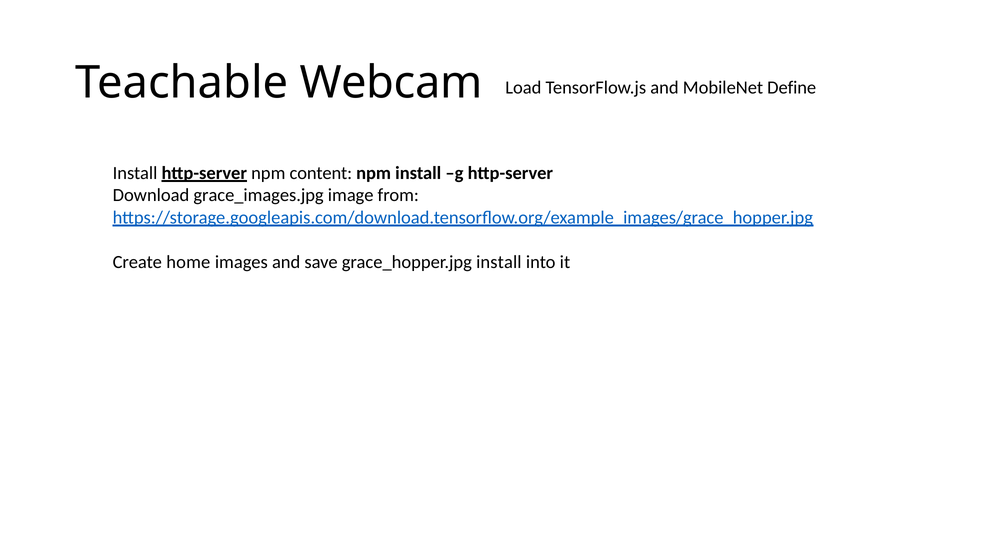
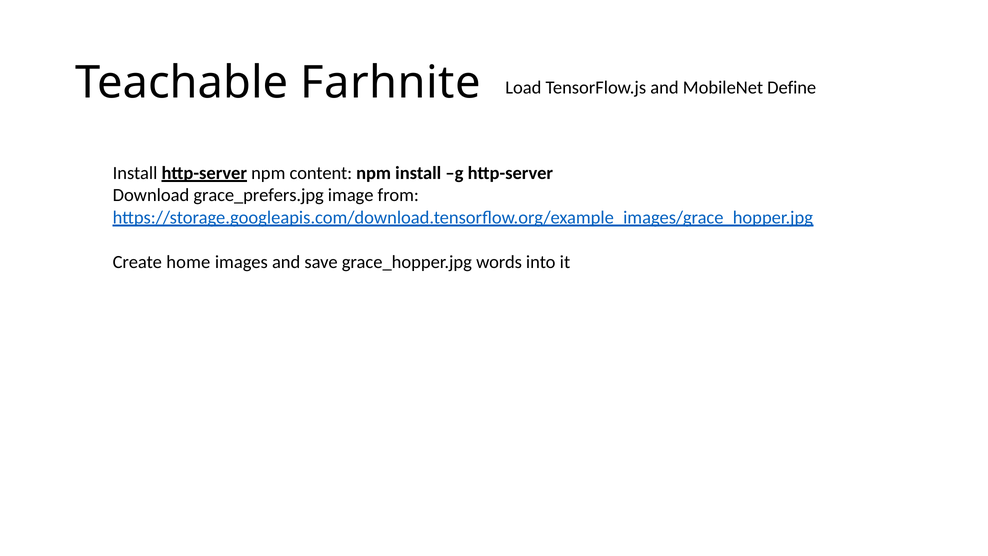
Webcam: Webcam -> Farhnite
grace_images.jpg: grace_images.jpg -> grace_prefers.jpg
grace_hopper.jpg install: install -> words
